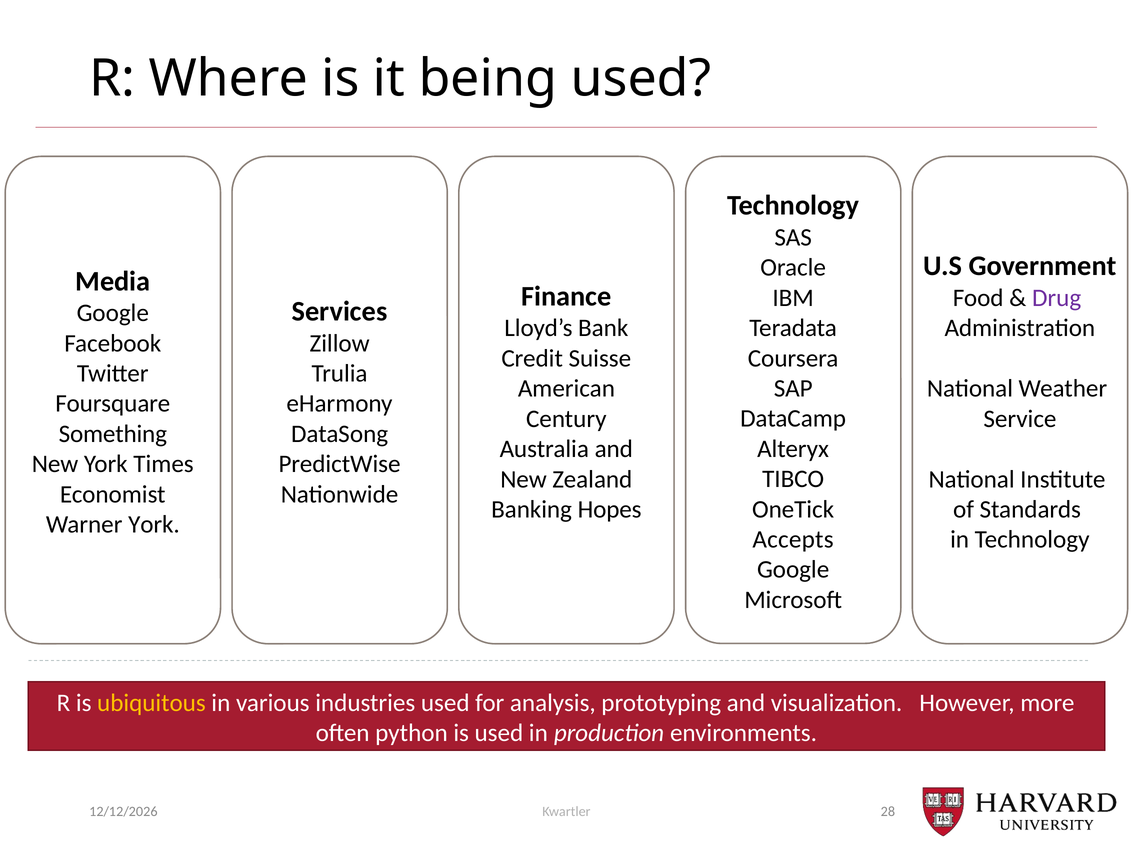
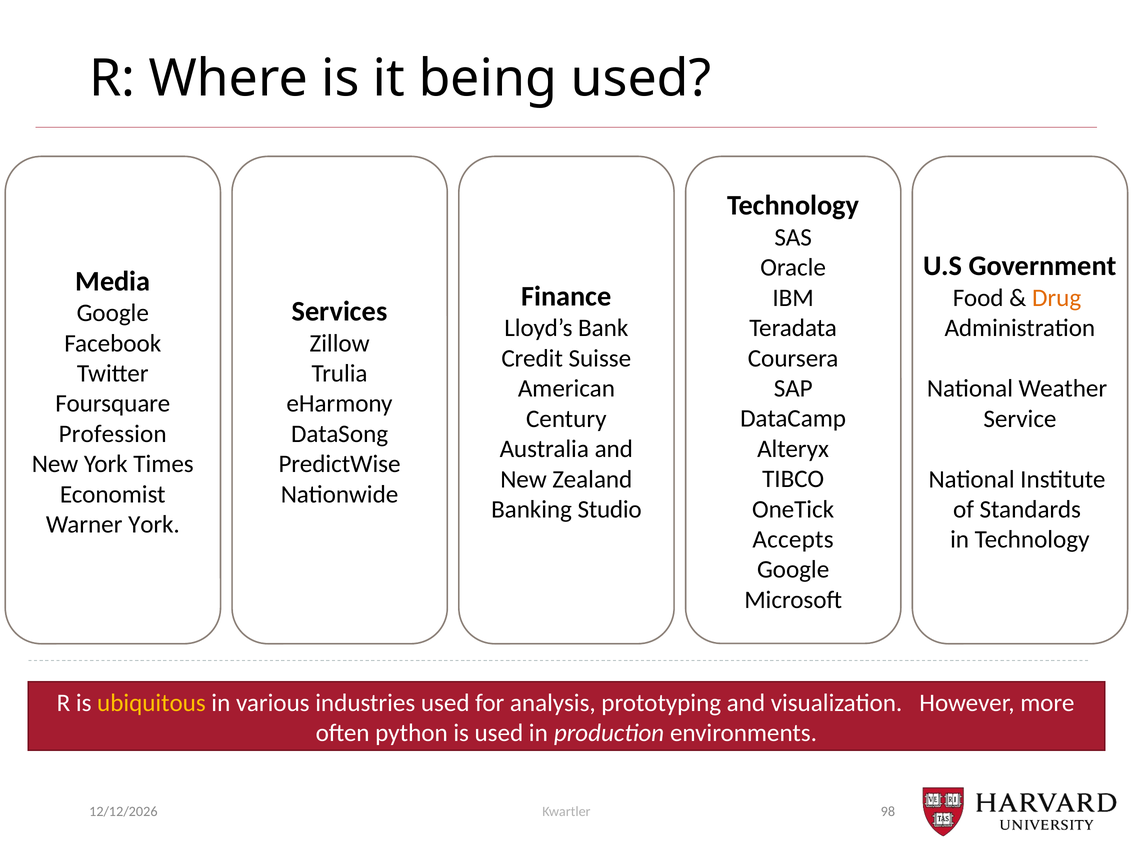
Drug colour: purple -> orange
Something: Something -> Profession
Hopes: Hopes -> Studio
28: 28 -> 98
